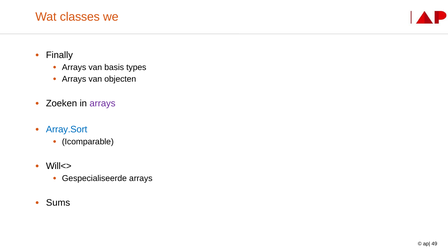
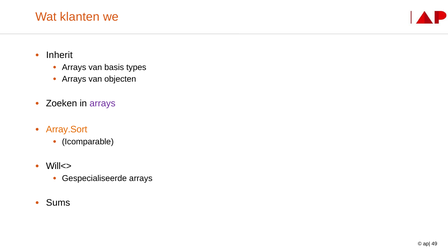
classes: classes -> klanten
Finally: Finally -> Inherit
Array.Sort colour: blue -> orange
